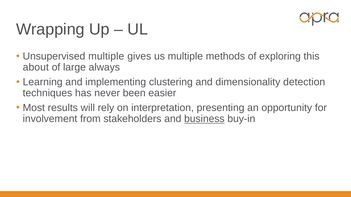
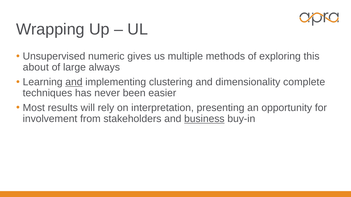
Unsupervised multiple: multiple -> numeric
and at (74, 82) underline: none -> present
detection: detection -> complete
